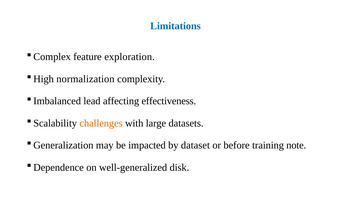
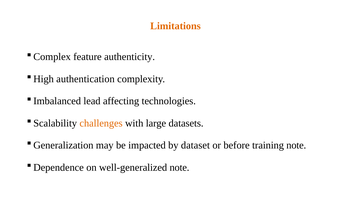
Limitations colour: blue -> orange
exploration: exploration -> authenticity
normalization: normalization -> authentication
effectiveness: effectiveness -> technologies
well-generalized disk: disk -> note
